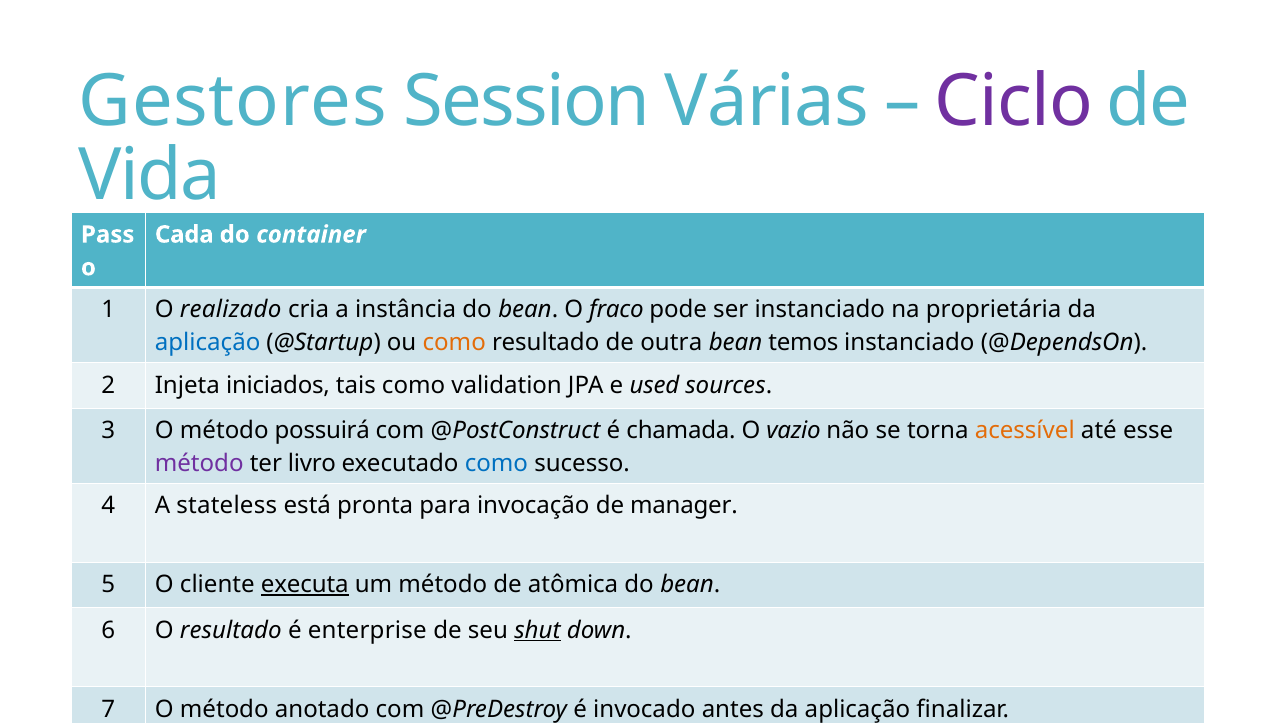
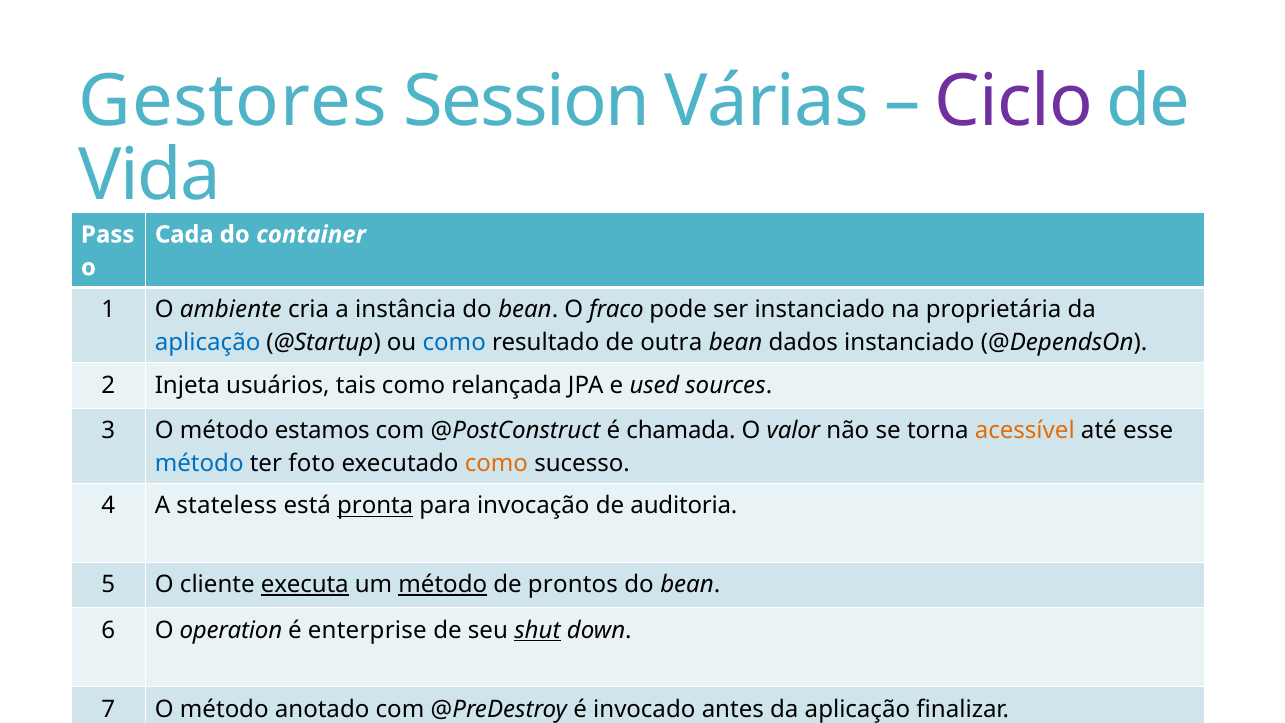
realizado: realizado -> ambiente
como at (454, 343) colour: orange -> blue
temos: temos -> dados
iniciados: iniciados -> usuários
validation: validation -> relançada
possuirá: possuirá -> estamos
vazio: vazio -> valor
método at (199, 463) colour: purple -> blue
livro: livro -> foto
como at (496, 463) colour: blue -> orange
pronta underline: none -> present
manager: manager -> auditoria
método at (443, 585) underline: none -> present
atômica: atômica -> prontos
O resultado: resultado -> operation
